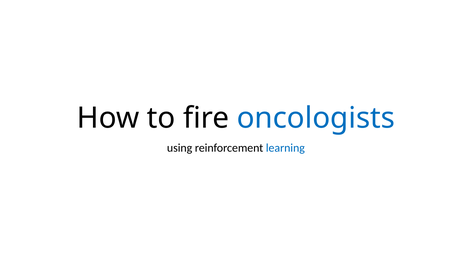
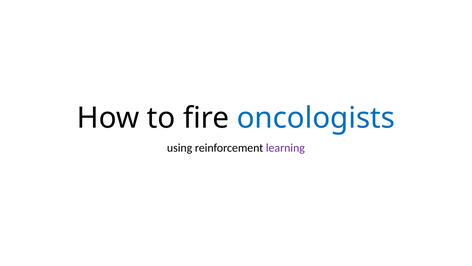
learning colour: blue -> purple
